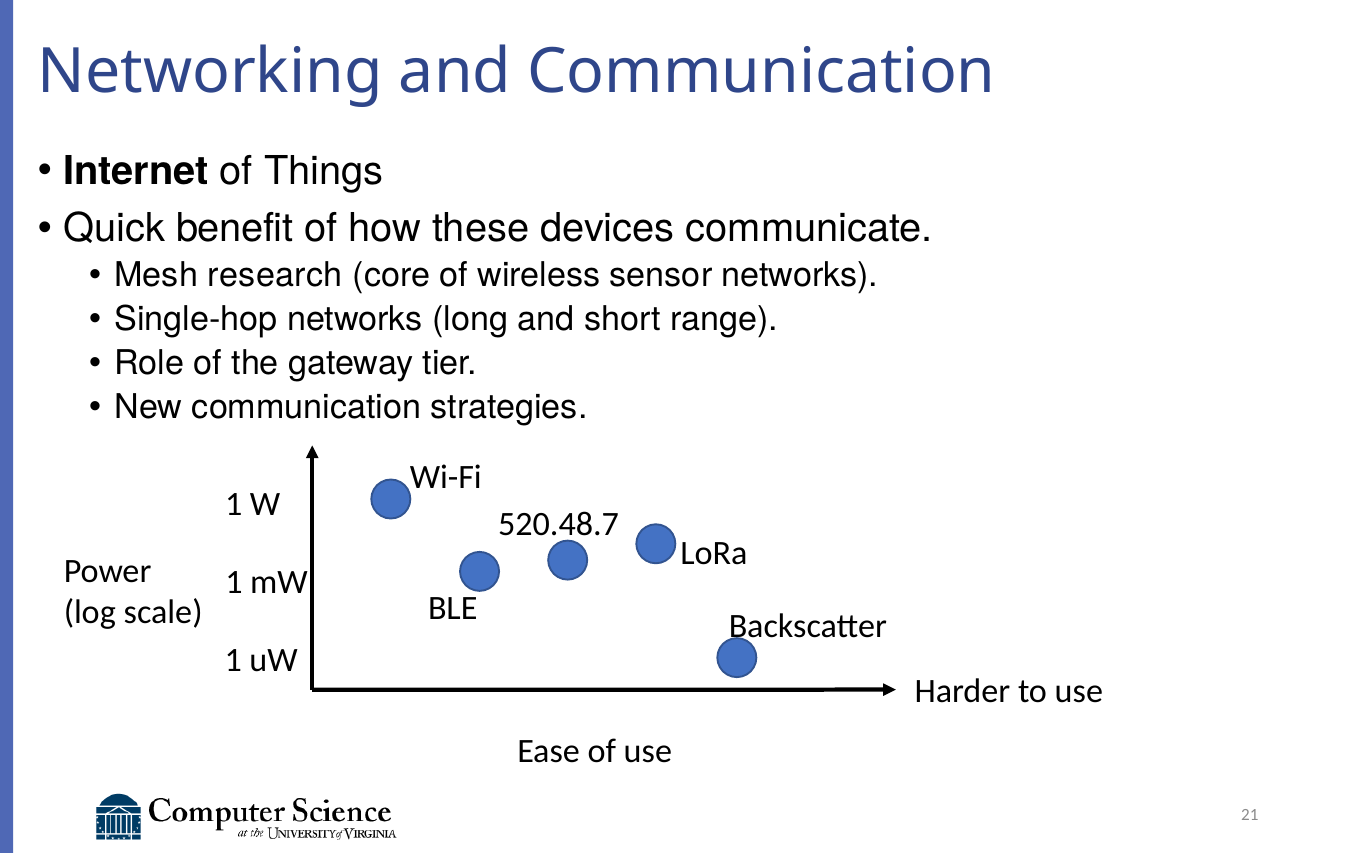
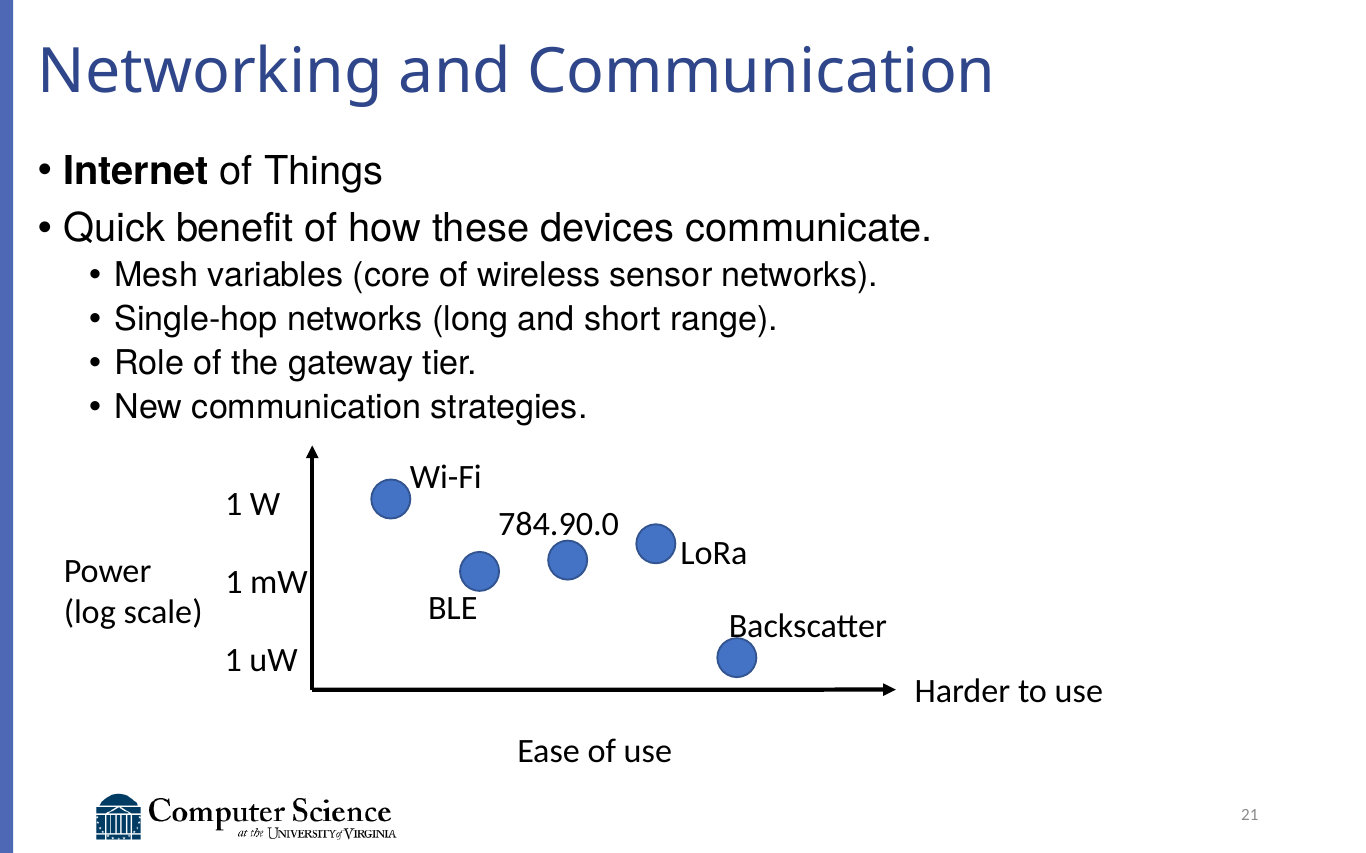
research: research -> variables
520.48.7: 520.48.7 -> 784.90.0
